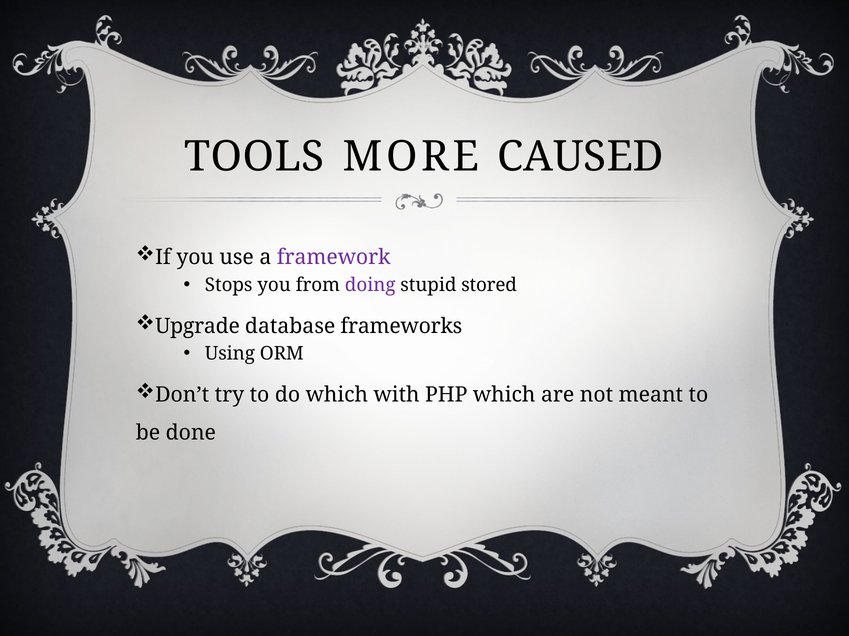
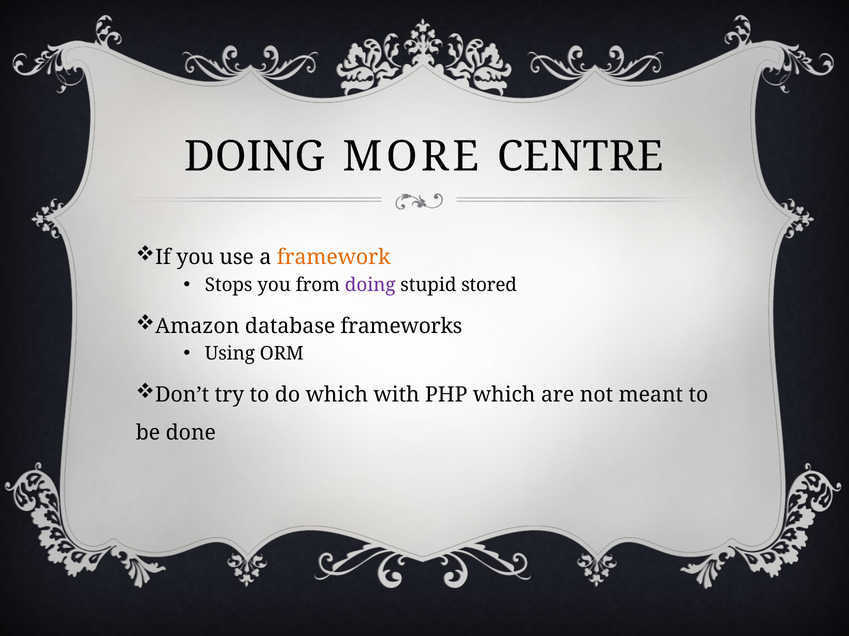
TOOLS at (254, 157): TOOLS -> DOING
CAUSED: CAUSED -> CENTRE
framework colour: purple -> orange
Upgrade: Upgrade -> Amazon
